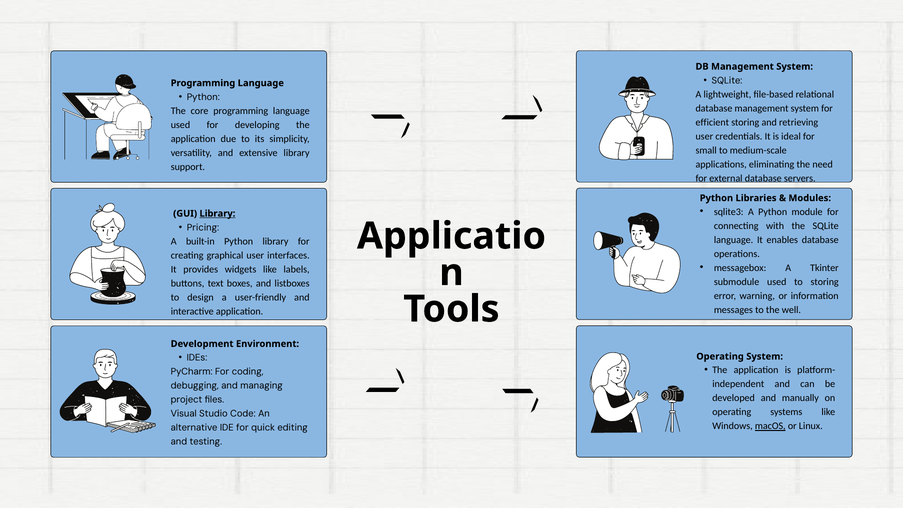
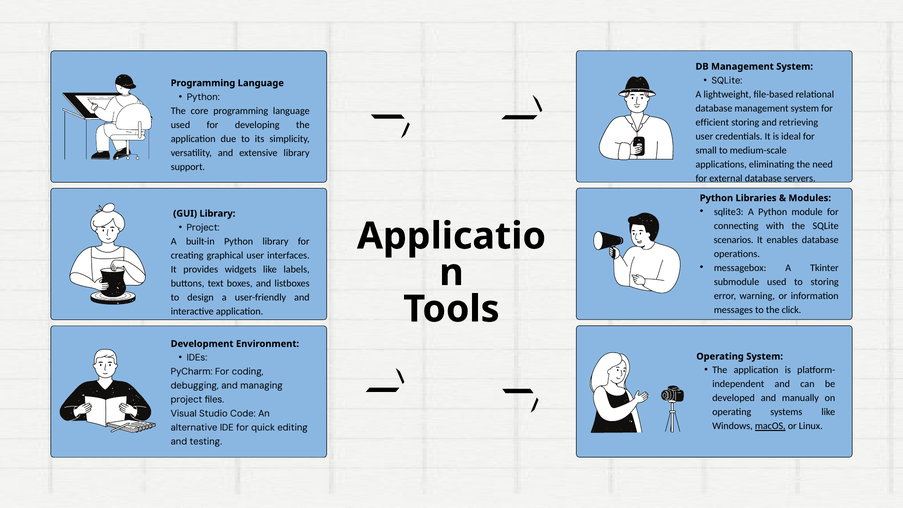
Library at (217, 214) underline: present -> none
Pricing at (203, 228): Pricing -> Project
language at (734, 240): language -> scenarios
well: well -> click
